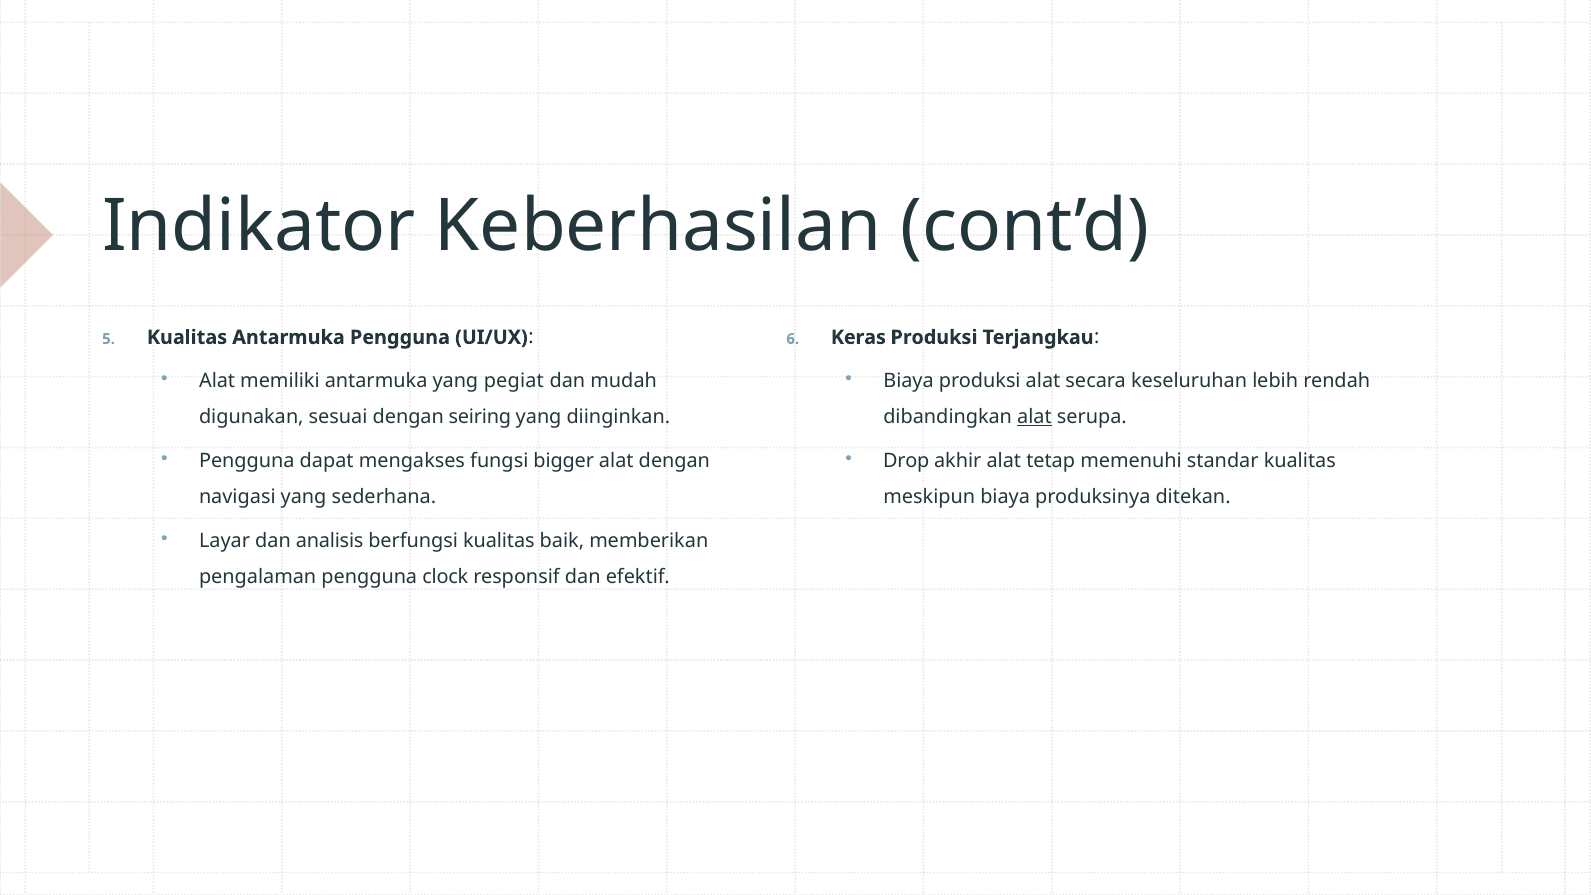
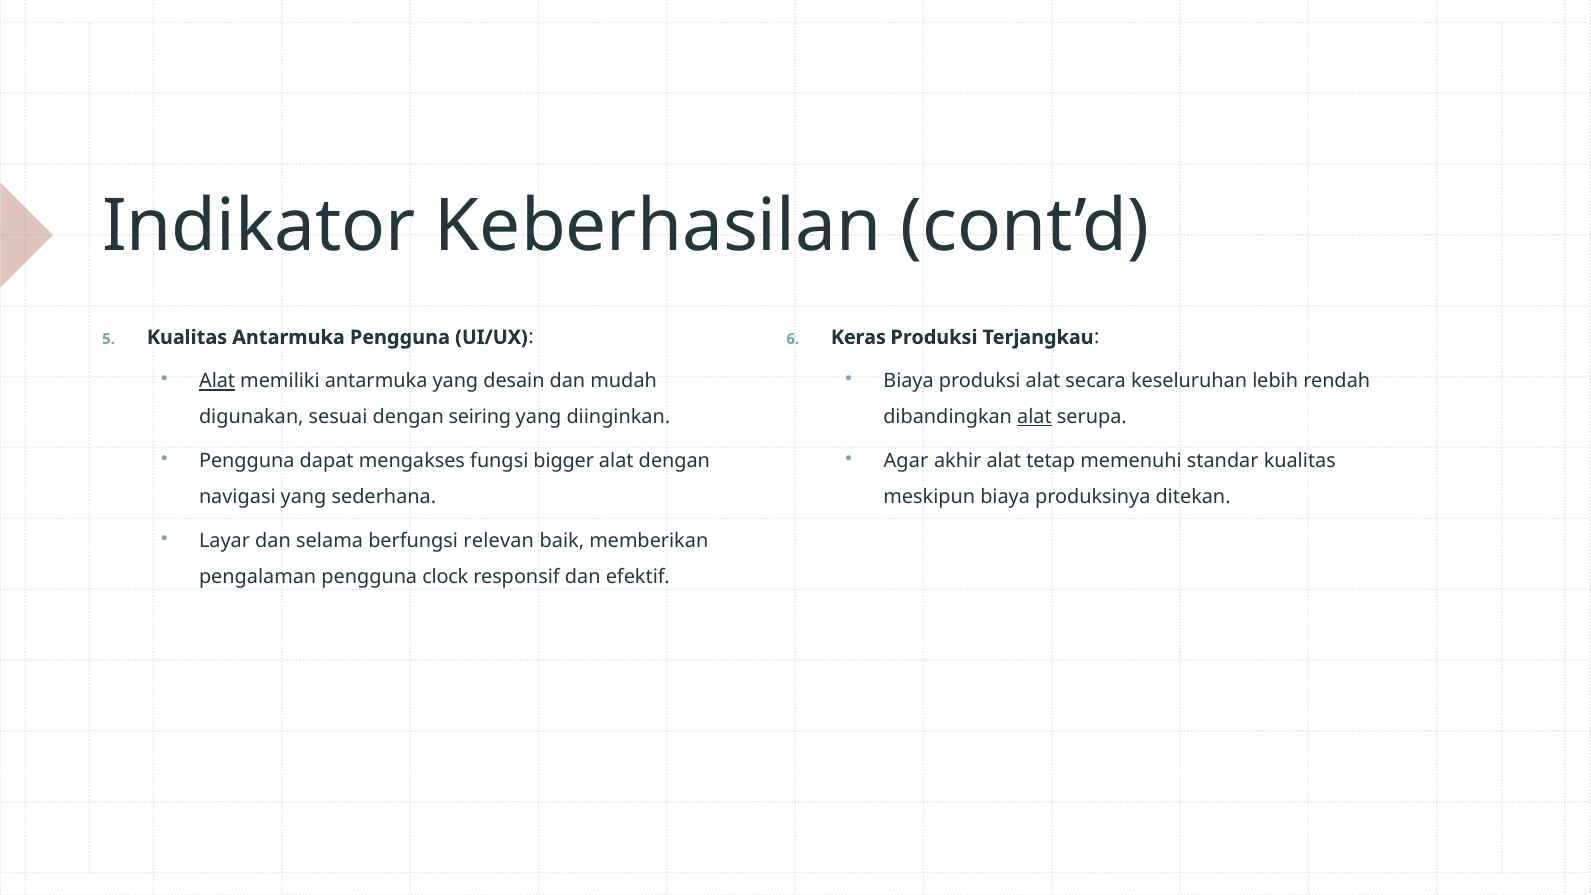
Alat at (217, 381) underline: none -> present
pegiat: pegiat -> desain
Drop: Drop -> Agar
analisis: analisis -> selama
berfungsi kualitas: kualitas -> relevan
